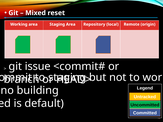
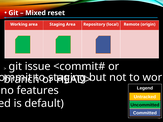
building: building -> features
